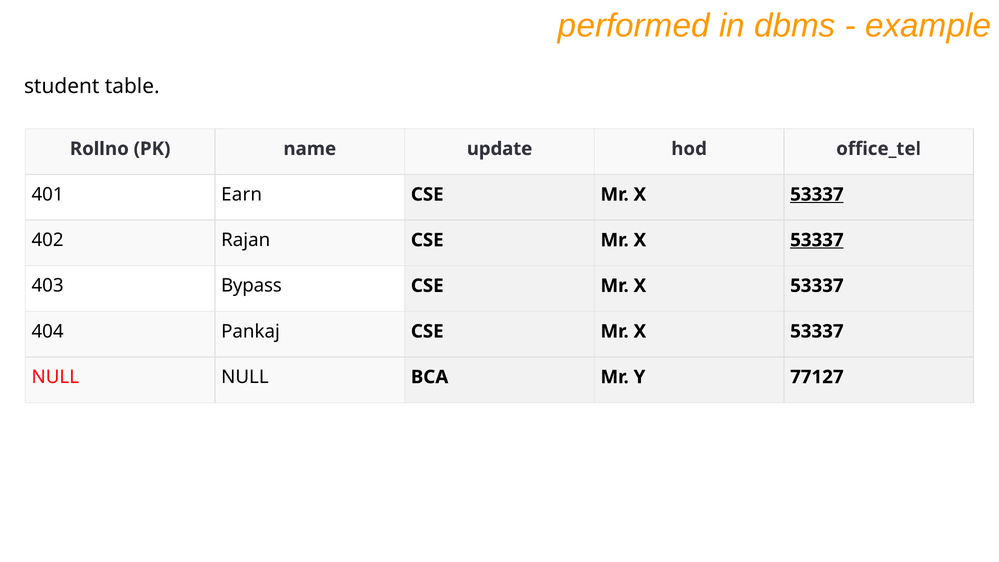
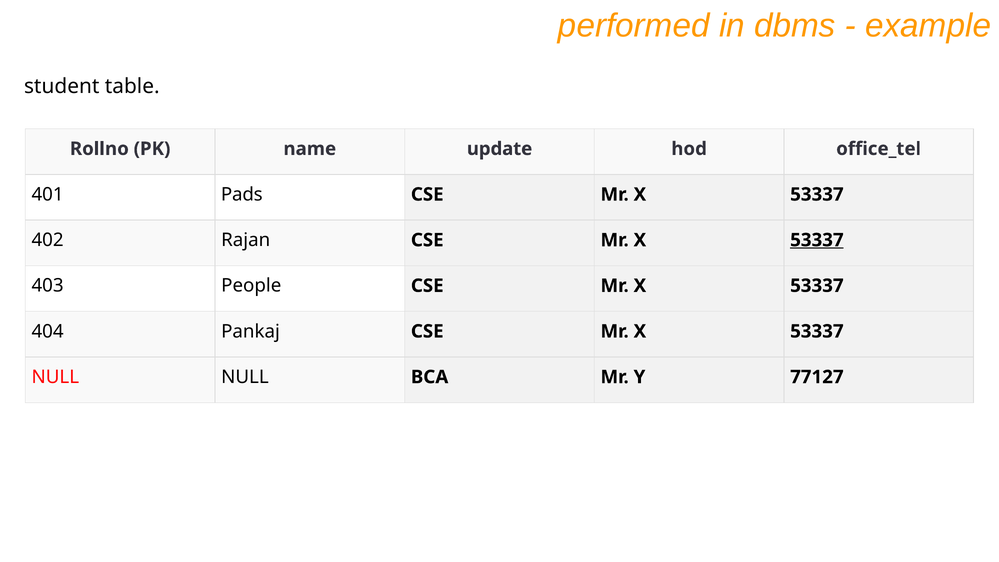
Earn: Earn -> Pads
53337 at (817, 194) underline: present -> none
Bypass: Bypass -> People
